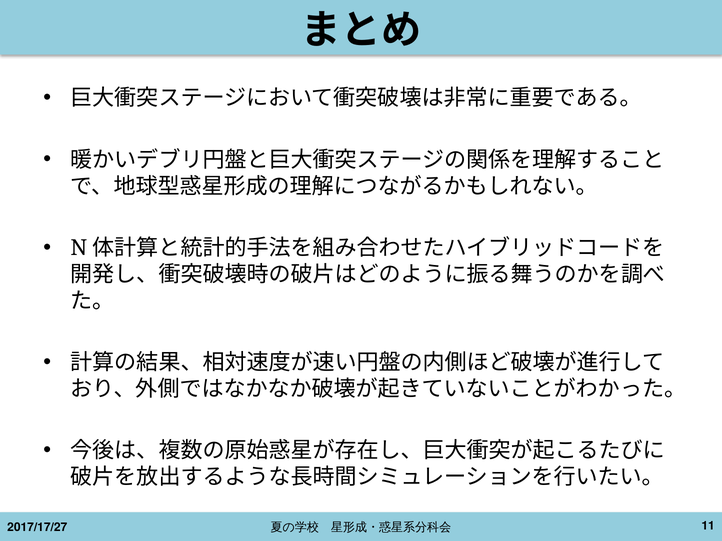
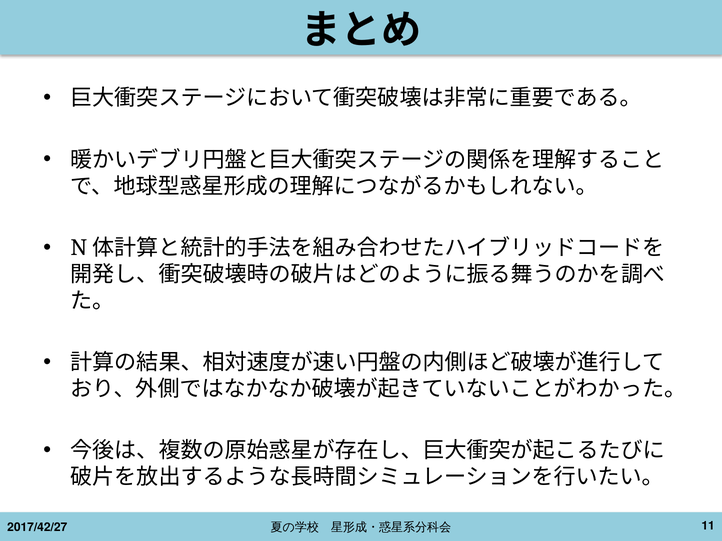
2017/17/27: 2017/17/27 -> 2017/42/27
